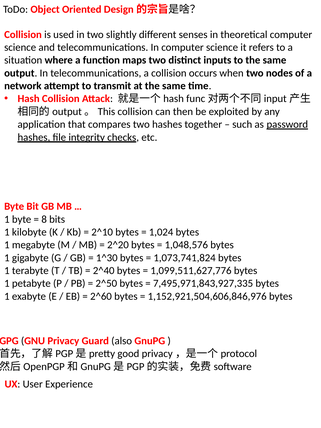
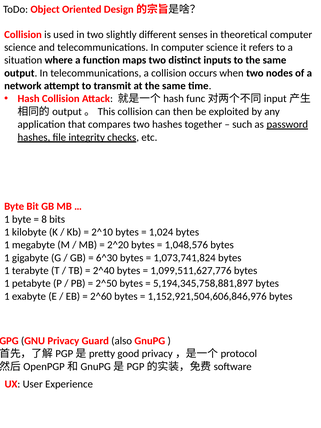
1^30: 1^30 -> 6^30
7,495,971,843,927,335: 7,495,971,843,927,335 -> 5,194,345,758,881,897
